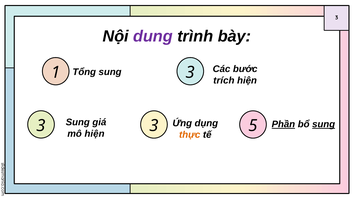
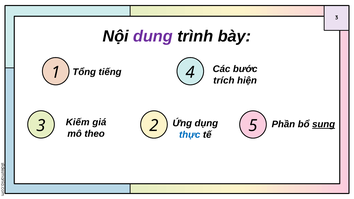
Tổng sung: sung -> tiếng
1 3: 3 -> 4
Sung at (78, 122): Sung -> Kiếm
Phần underline: present -> none
3 at (154, 126): 3 -> 2
mô hiện: hiện -> theo
thực colour: orange -> blue
